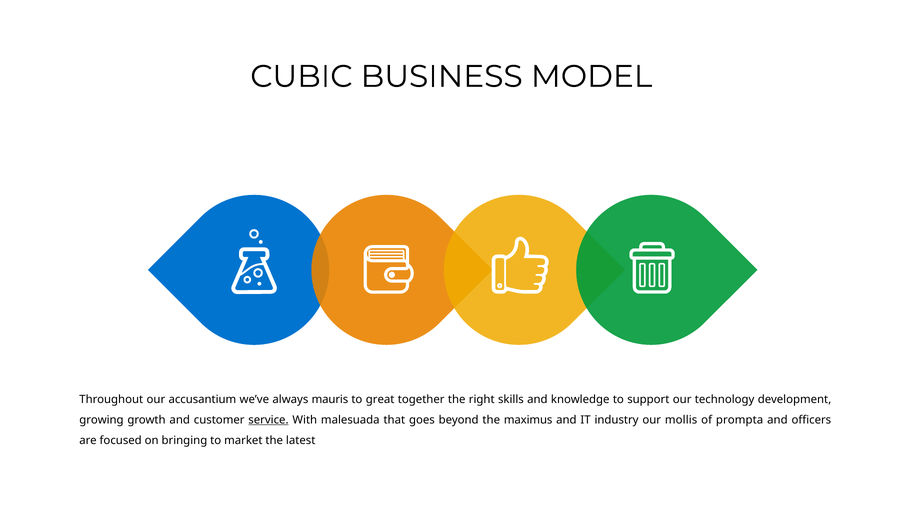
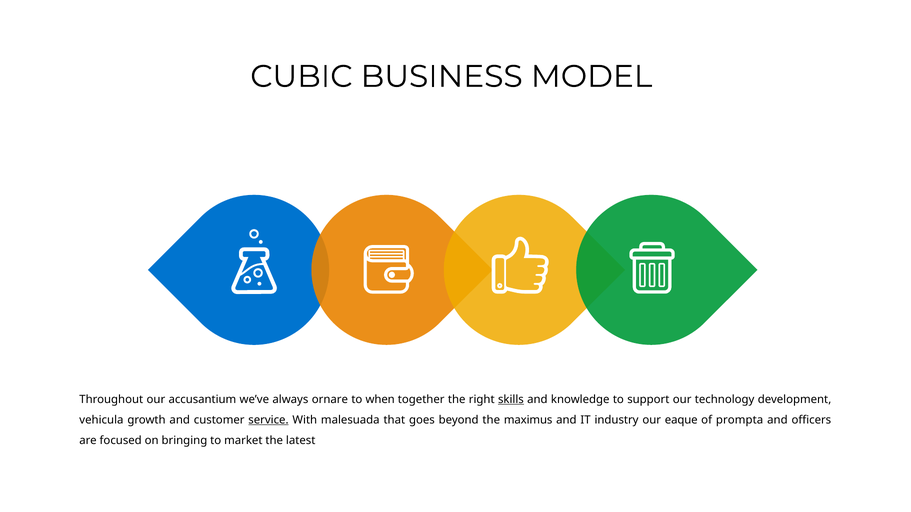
mauris: mauris -> ornare
great: great -> when
skills underline: none -> present
growing: growing -> vehicula
mollis: mollis -> eaque
